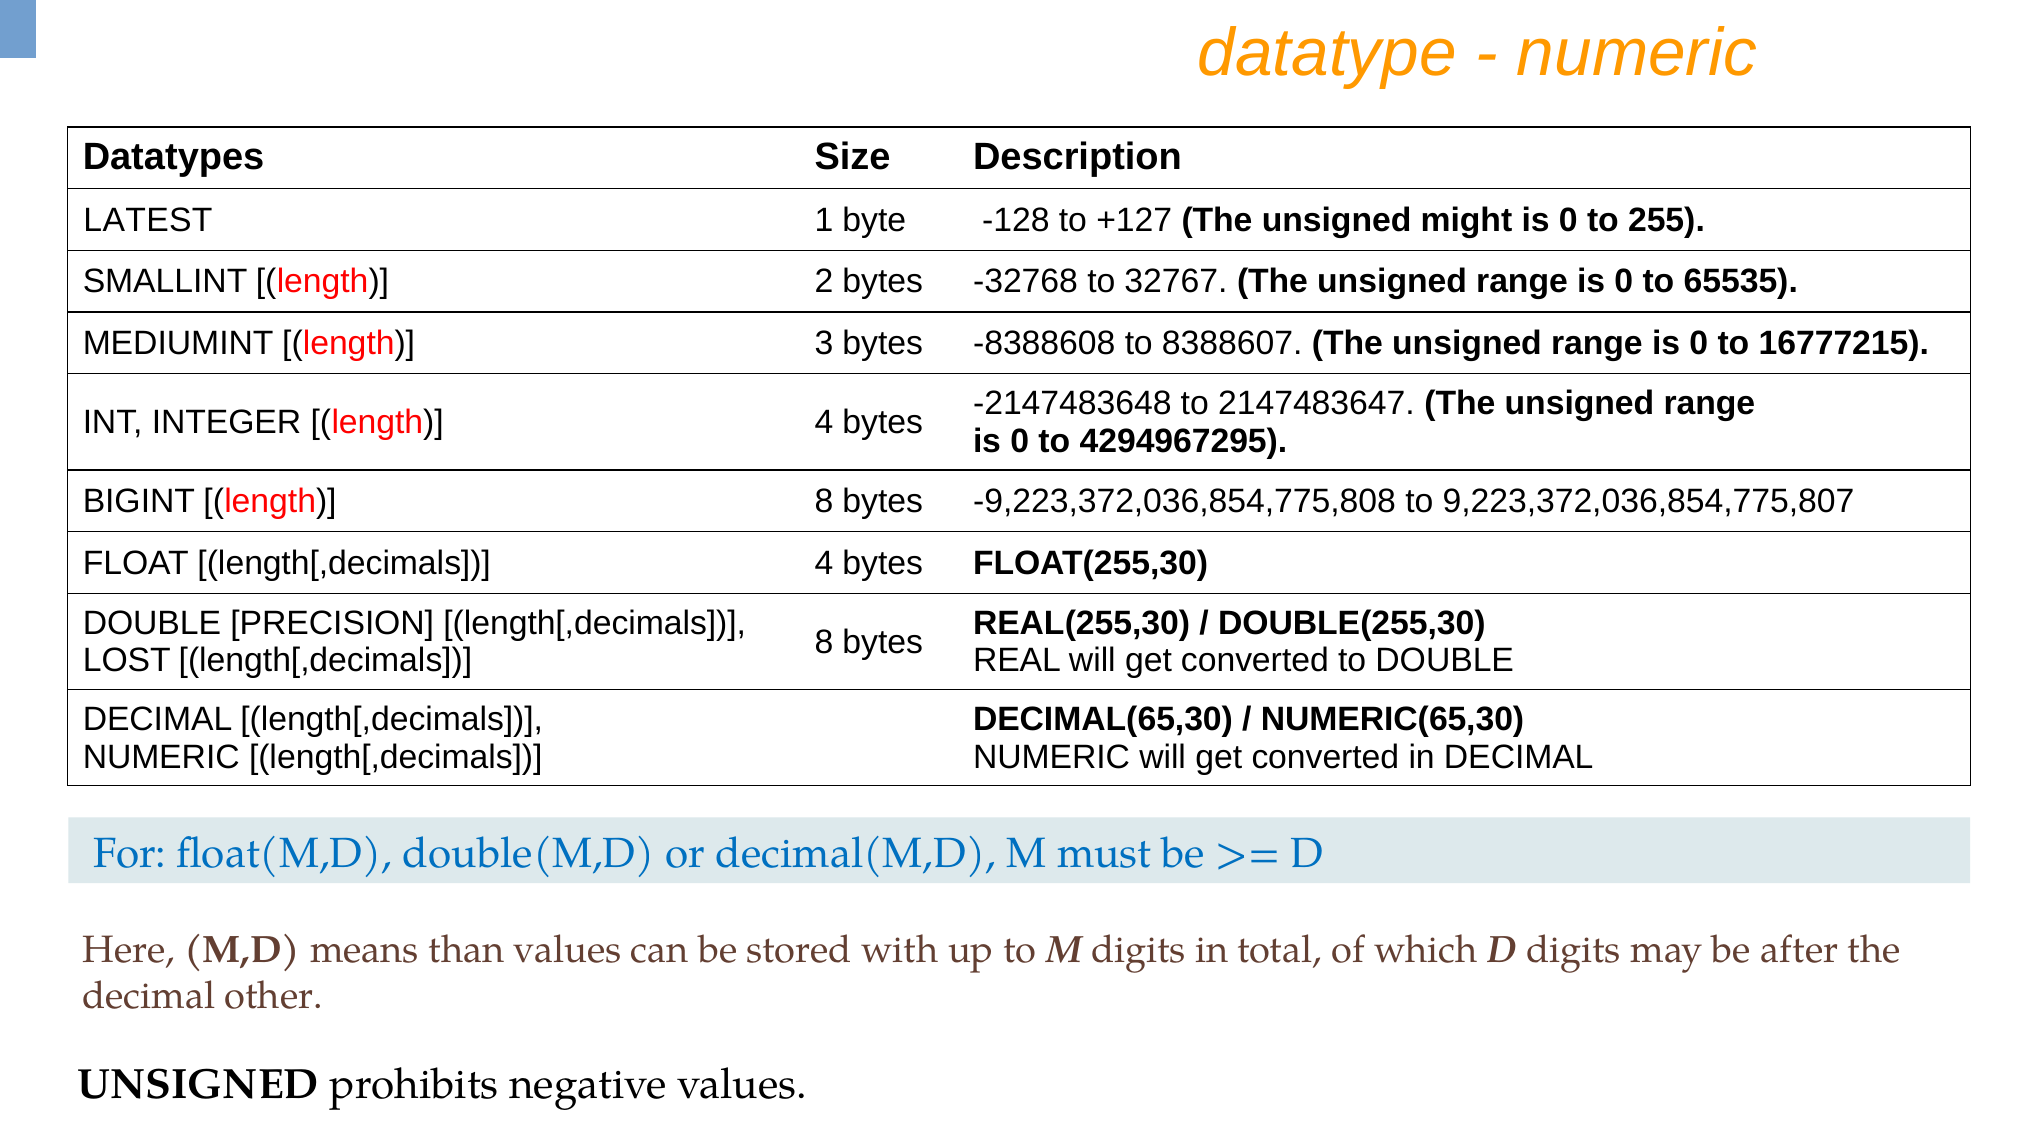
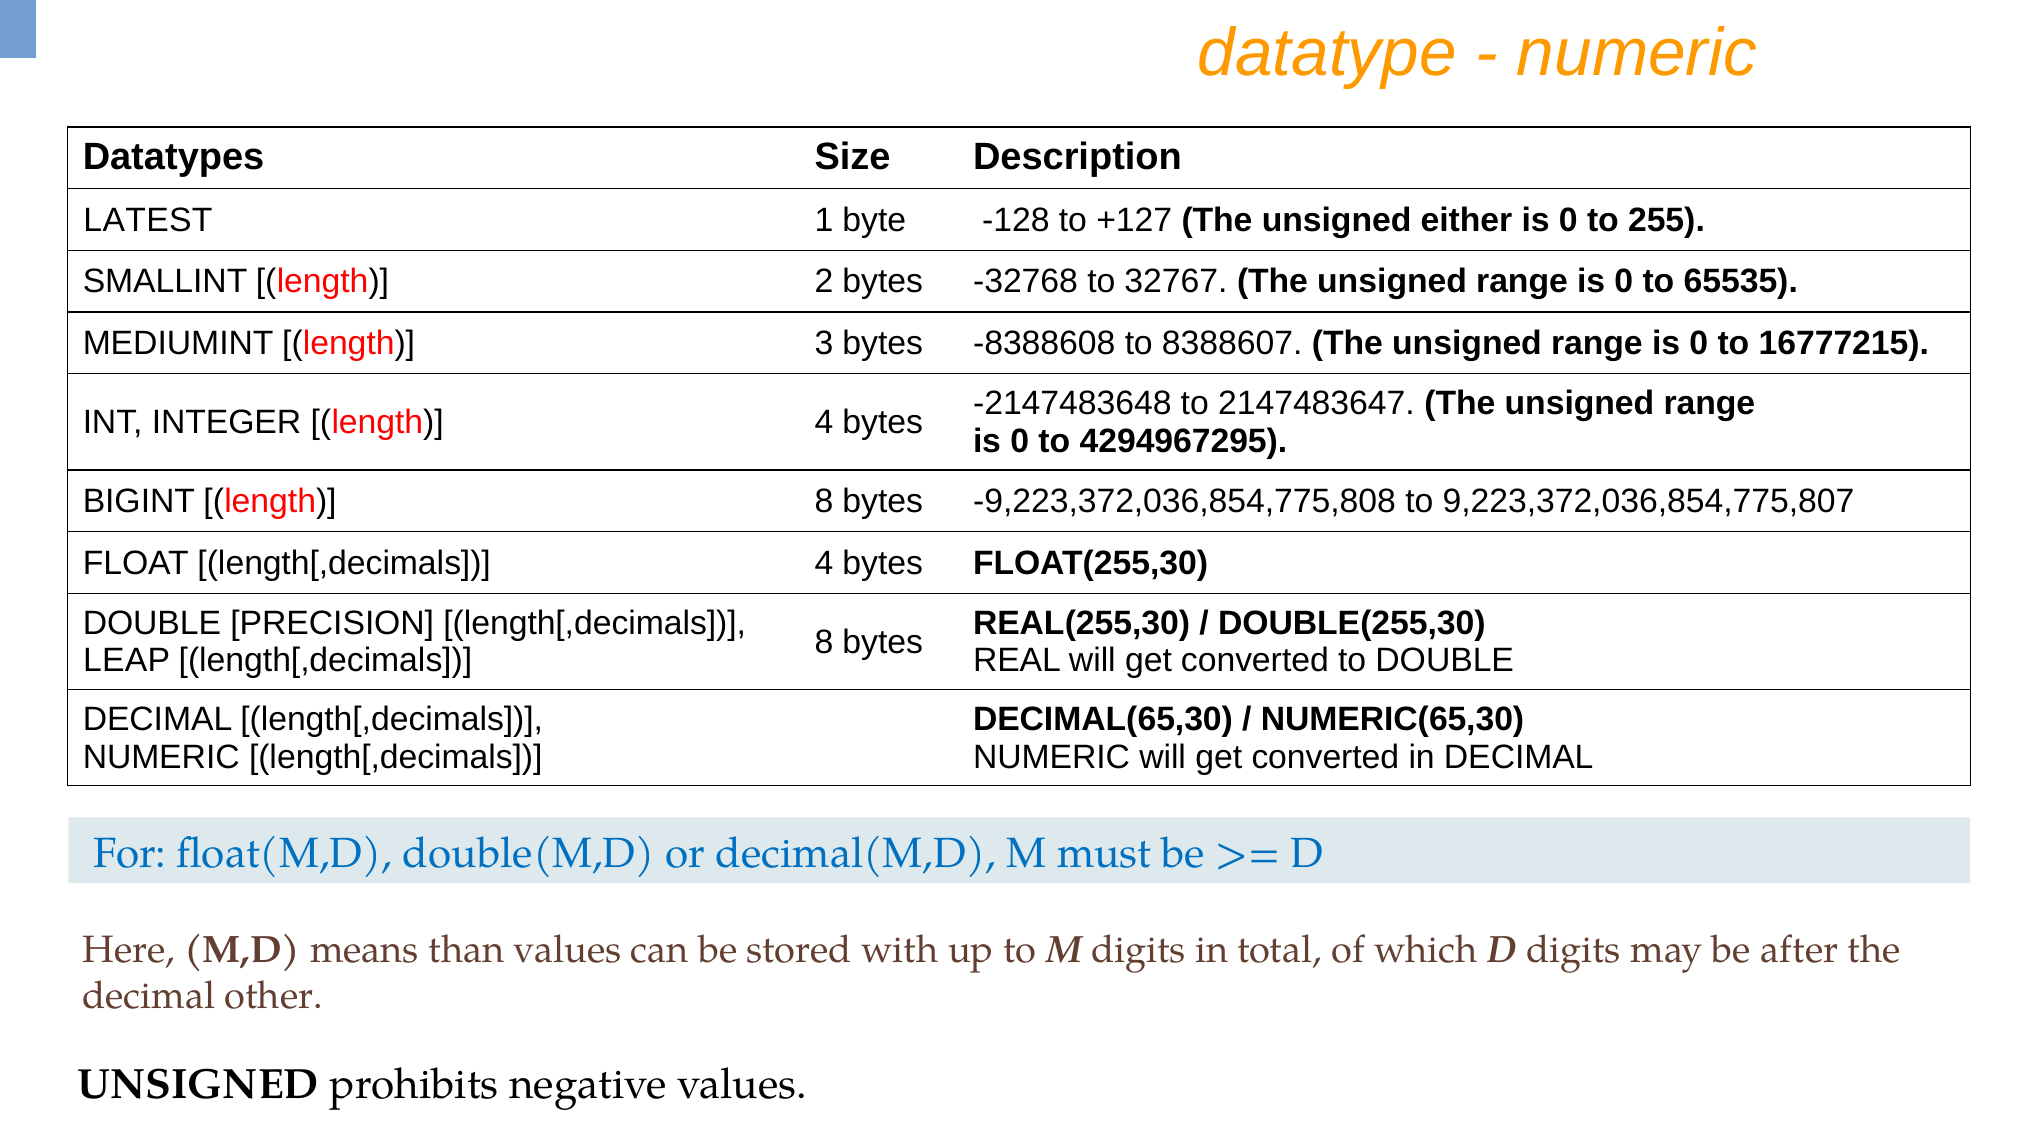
might: might -> either
LOST: LOST -> LEAP
